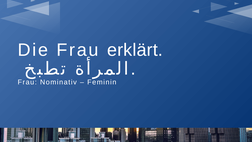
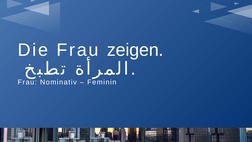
erklärt: erklärt -> zeigen
